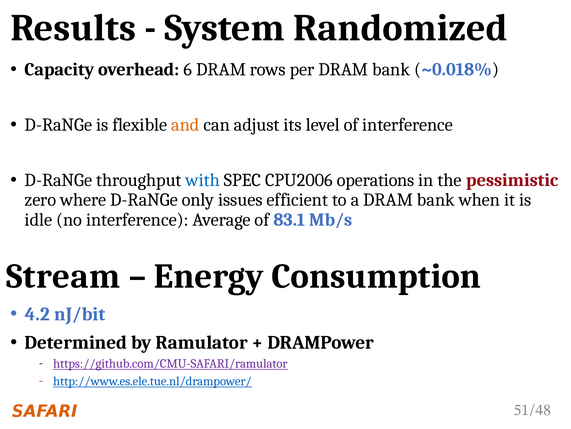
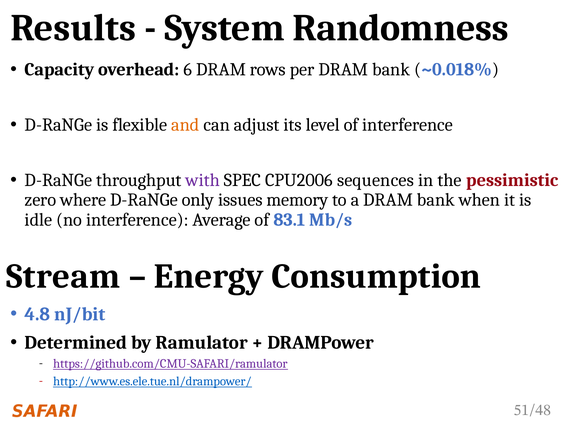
Randomized: Randomized -> Randomness
with colour: blue -> purple
operations: operations -> sequences
efficient: efficient -> memory
4.2: 4.2 -> 4.8
